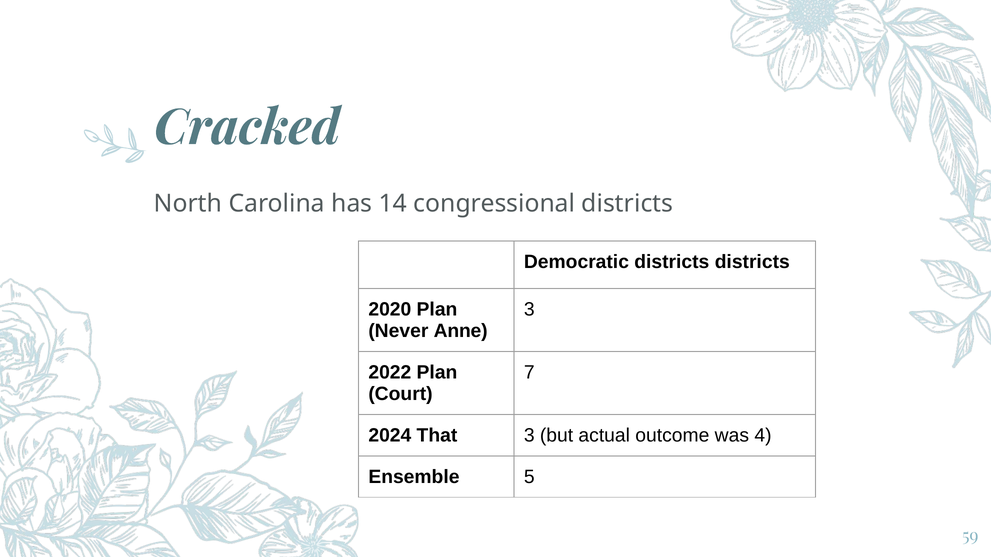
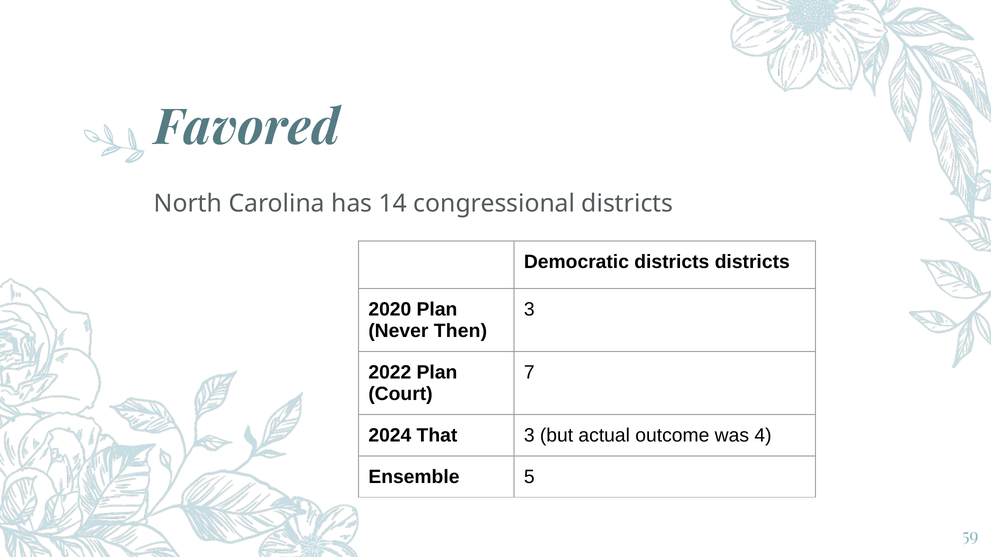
Cracked: Cracked -> Favored
Anne: Anne -> Then
